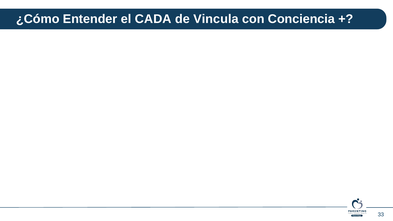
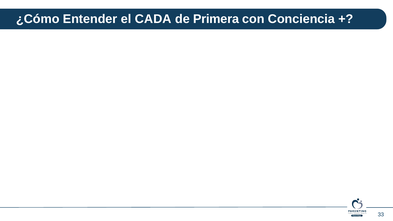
Vincula: Vincula -> Primera
